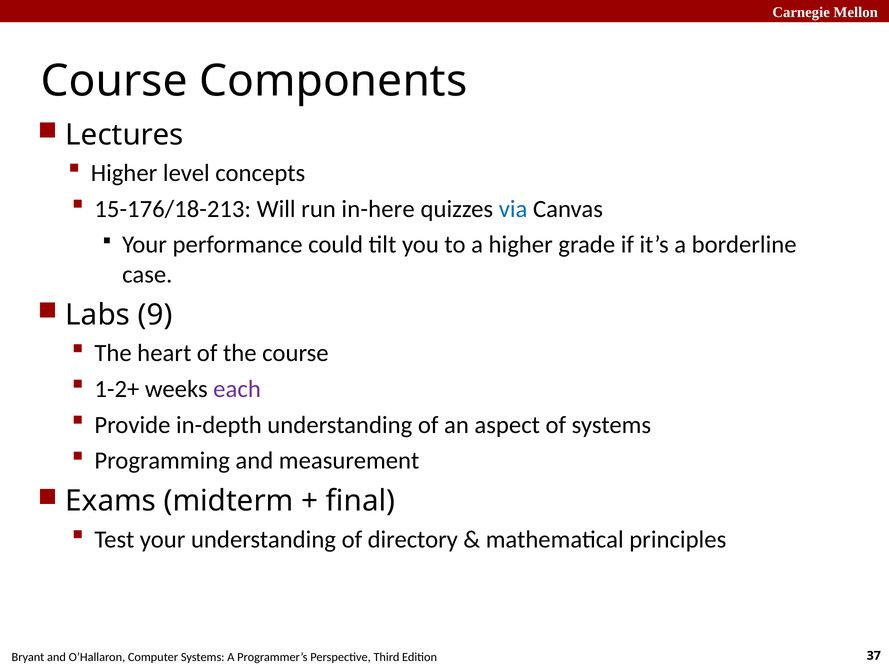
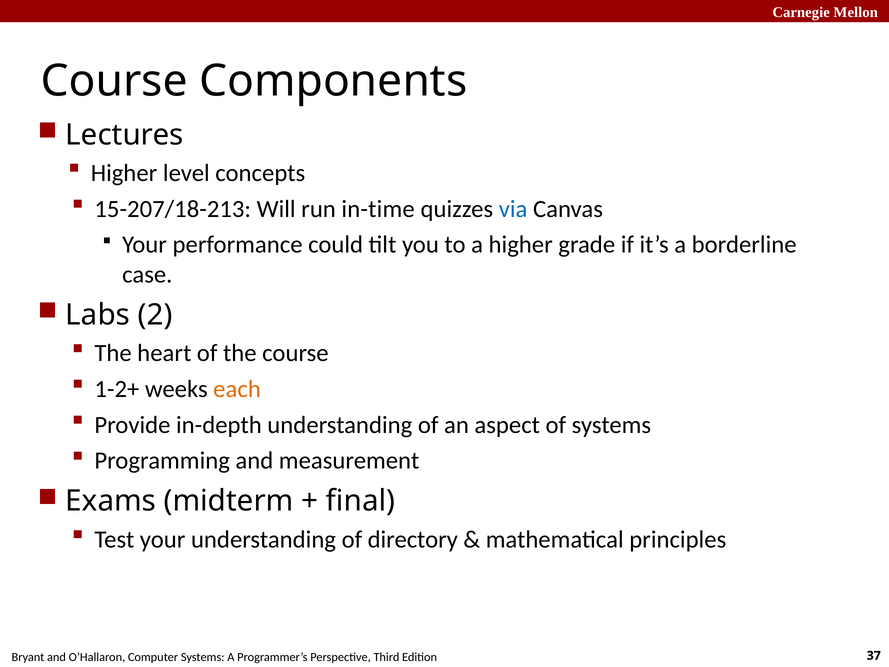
15-176/18-213: 15-176/18-213 -> 15-207/18-213
in-here: in-here -> in-time
9: 9 -> 2
each colour: purple -> orange
